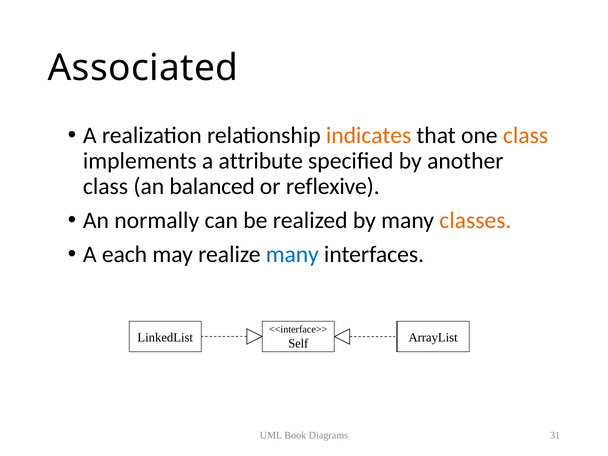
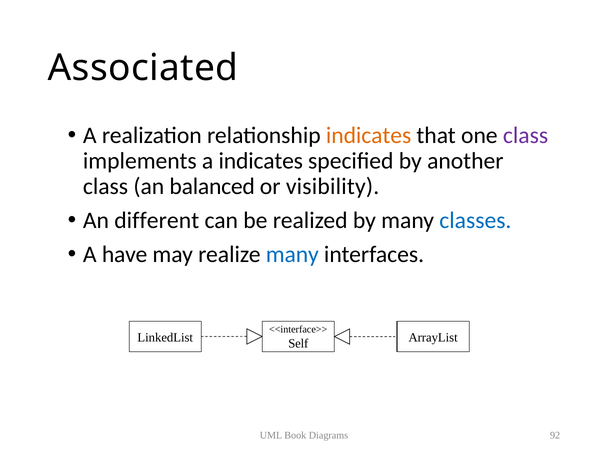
class at (526, 136) colour: orange -> purple
a attribute: attribute -> indicates
reflexive: reflexive -> visibility
normally: normally -> different
classes colour: orange -> blue
each: each -> have
31: 31 -> 92
